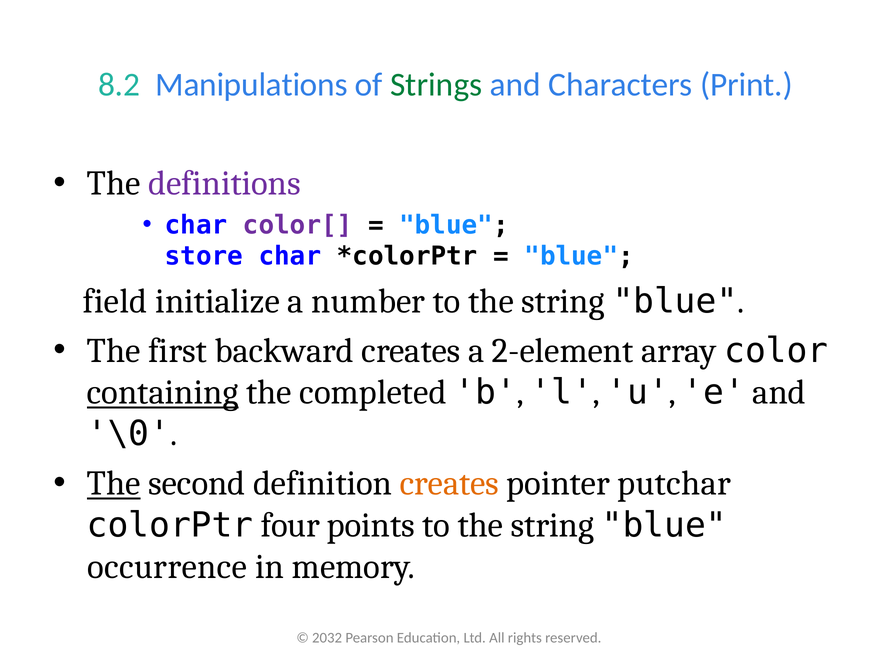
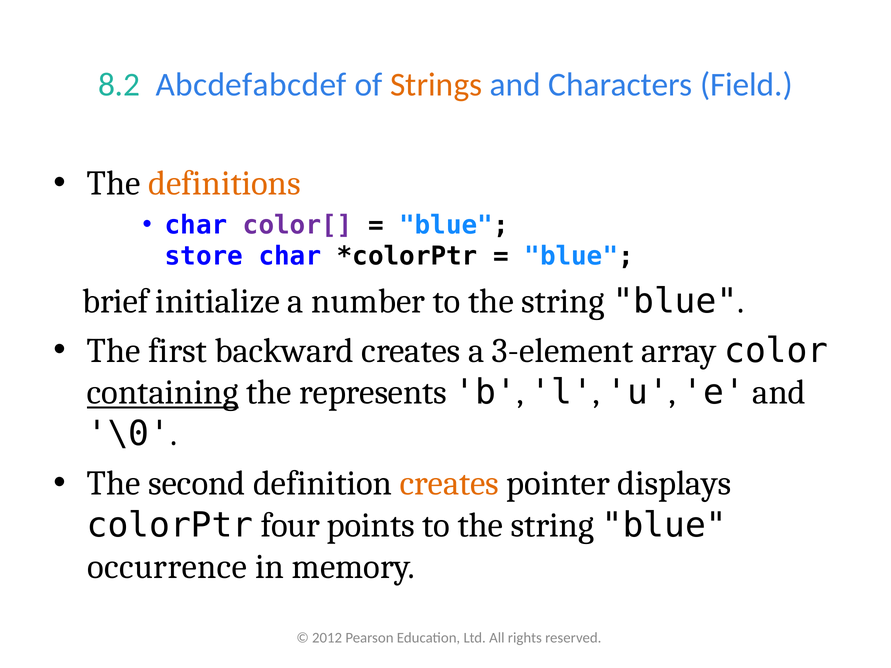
Manipulations: Manipulations -> Abcdefabcdef
Strings colour: green -> orange
Print: Print -> Field
definitions colour: purple -> orange
field: field -> brief
2-element: 2-element -> 3-element
completed: completed -> represents
The at (114, 484) underline: present -> none
putchar: putchar -> displays
2032: 2032 -> 2012
